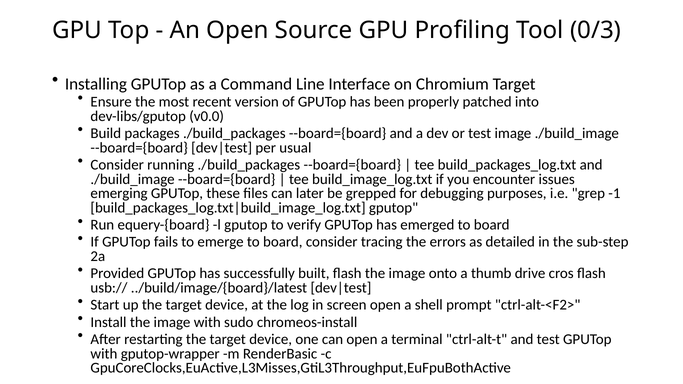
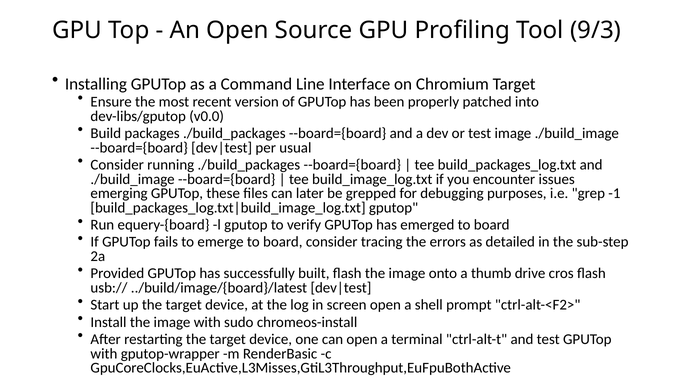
0/3: 0/3 -> 9/3
